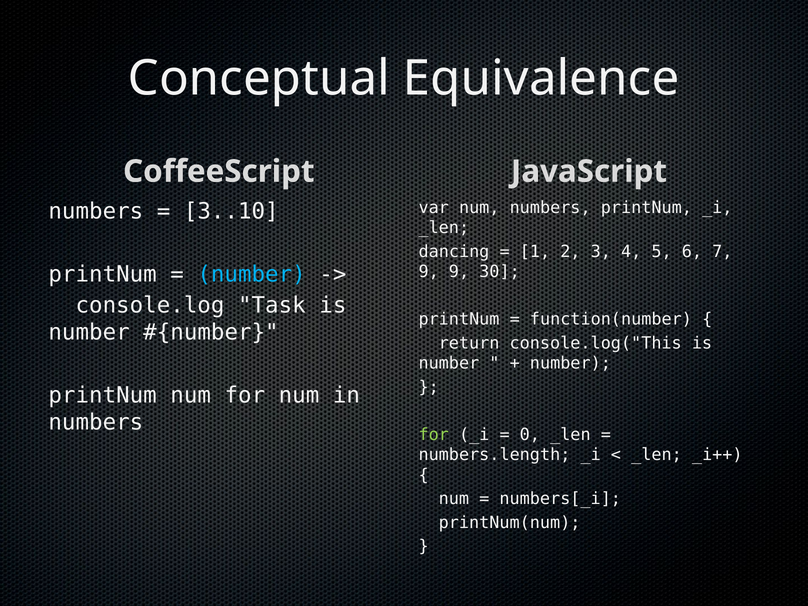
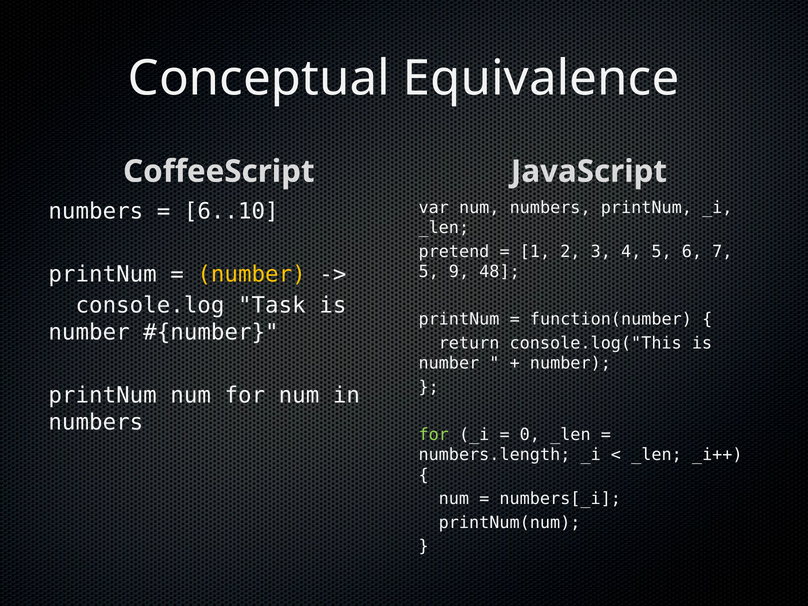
3..10: 3..10 -> 6..10
dancing: dancing -> pretend
number at (252, 274) colour: light blue -> yellow
9 at (429, 272): 9 -> 5
30: 30 -> 48
